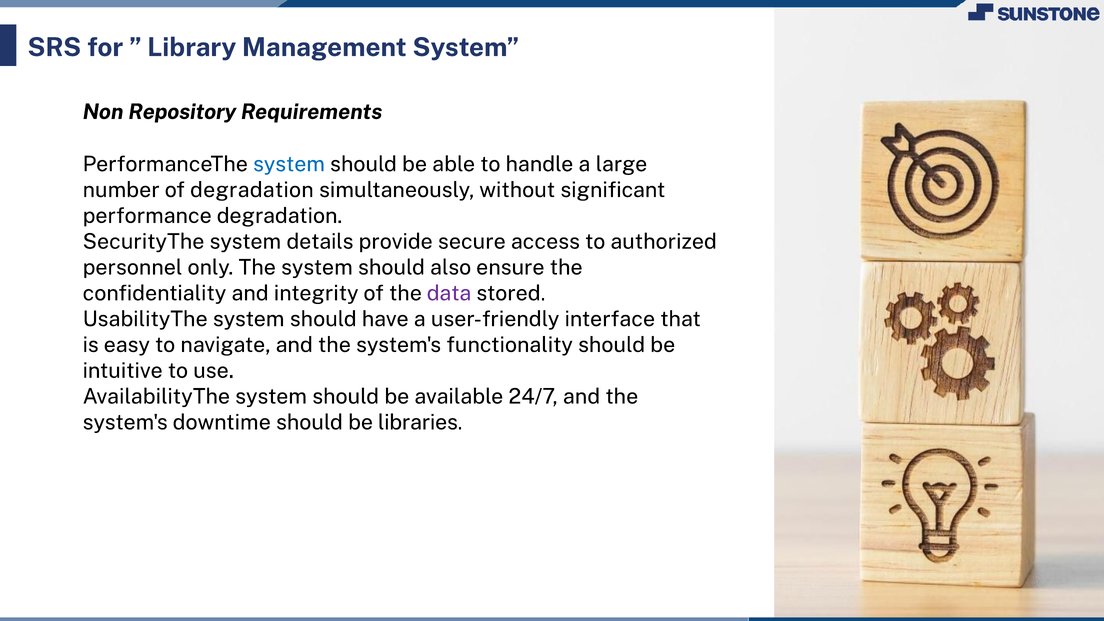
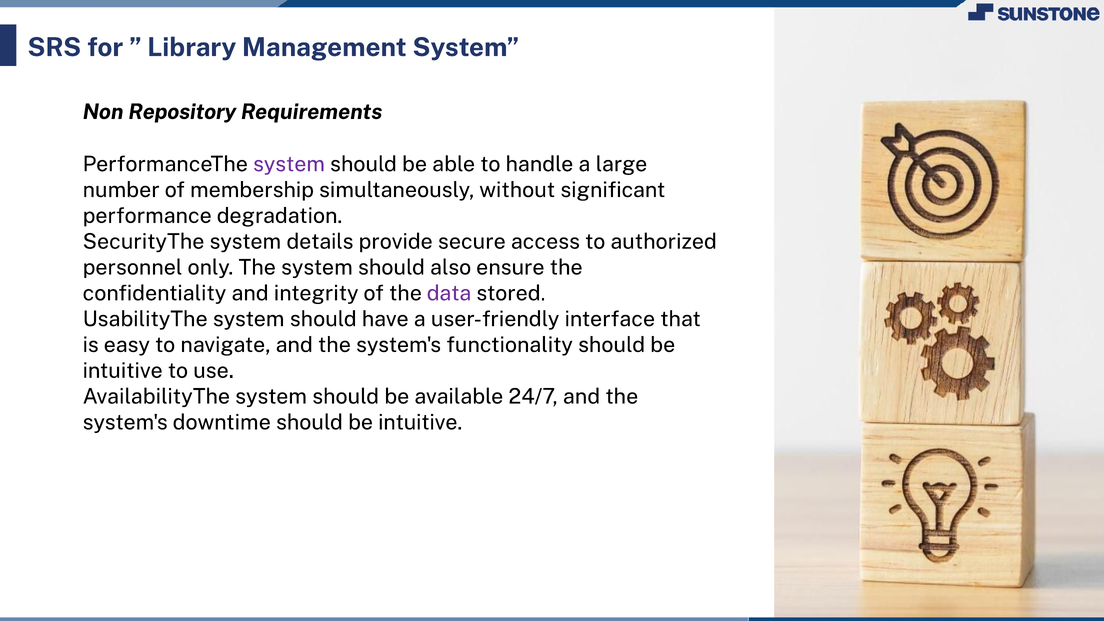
system at (289, 164) colour: blue -> purple
of degradation: degradation -> membership
downtime should be libraries: libraries -> intuitive
